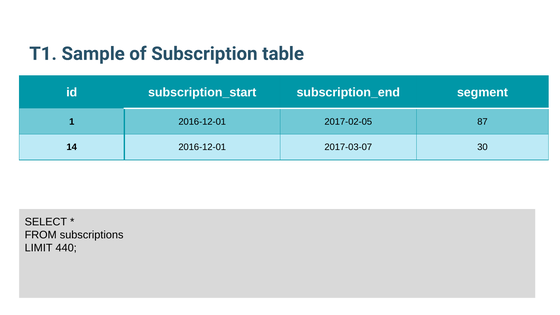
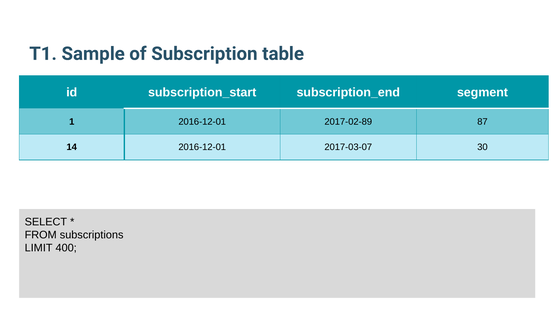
2017-02-05: 2017-02-05 -> 2017-02-89
440: 440 -> 400
